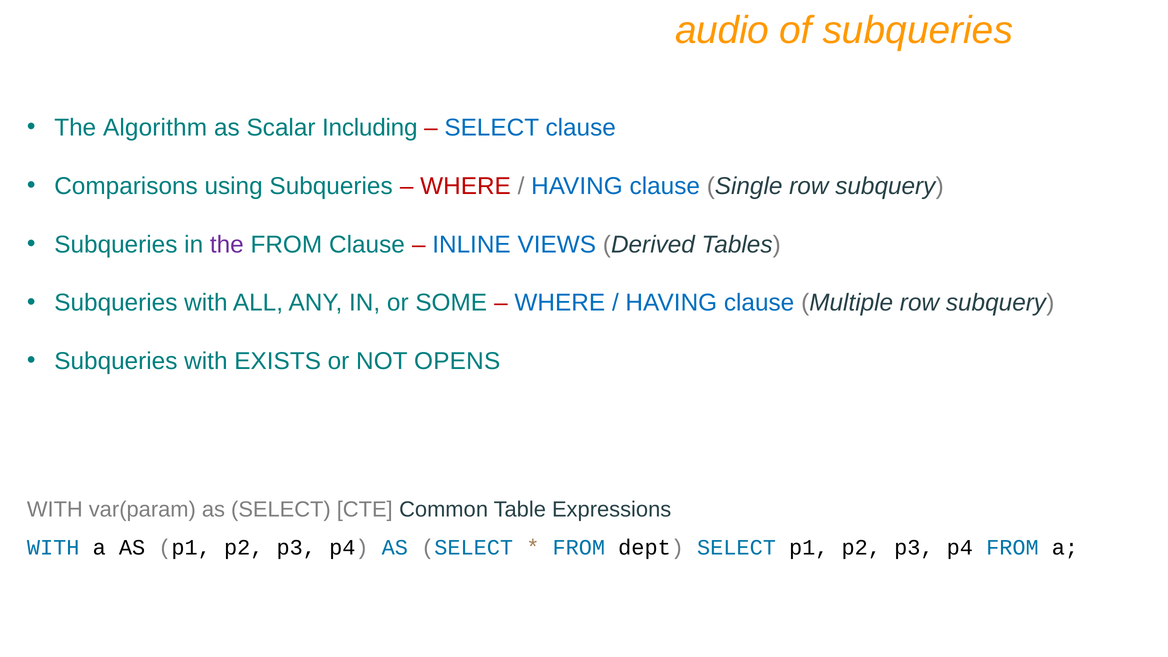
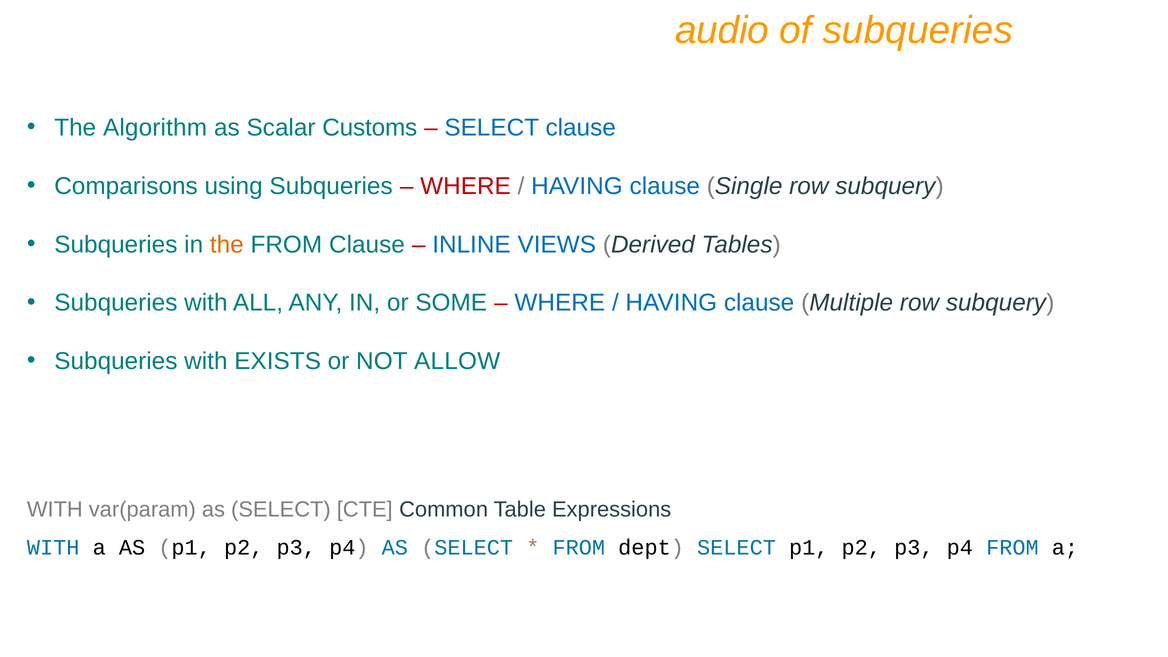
Including: Including -> Customs
the at (227, 244) colour: purple -> orange
OPENS: OPENS -> ALLOW
